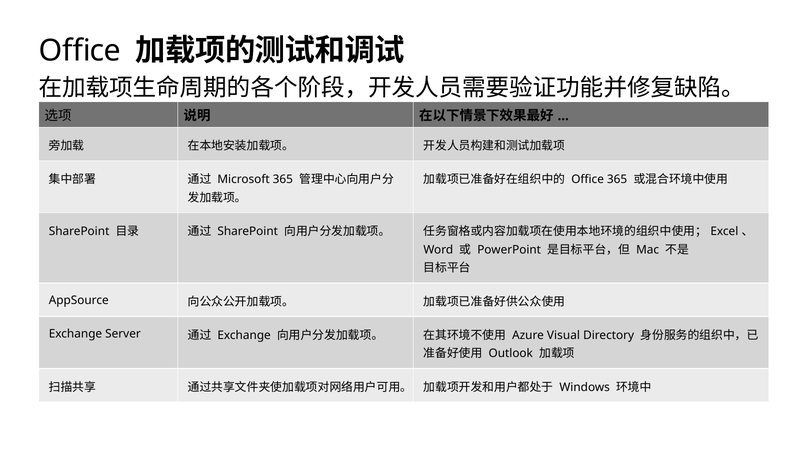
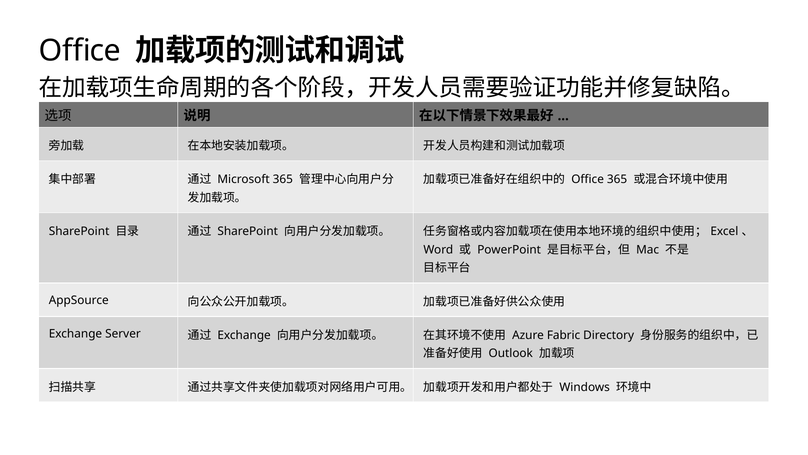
Visual: Visual -> Fabric
